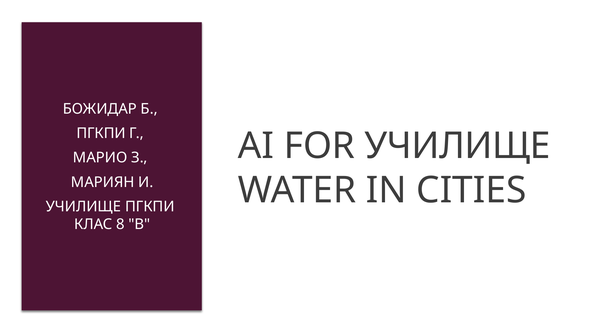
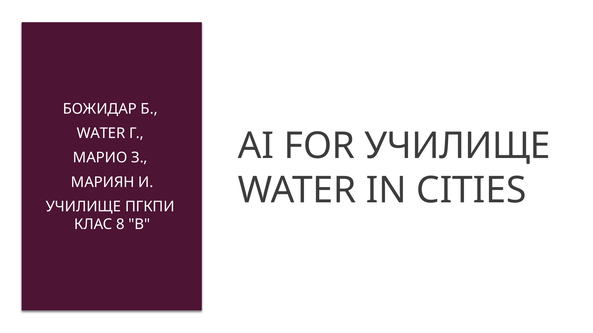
ПГКПИ at (101, 134): ПГКПИ -> WATER
